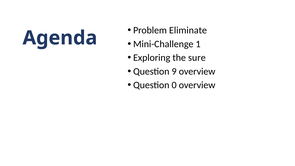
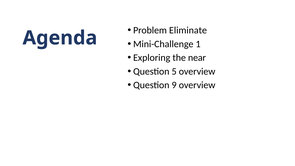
sure: sure -> near
9: 9 -> 5
0: 0 -> 9
